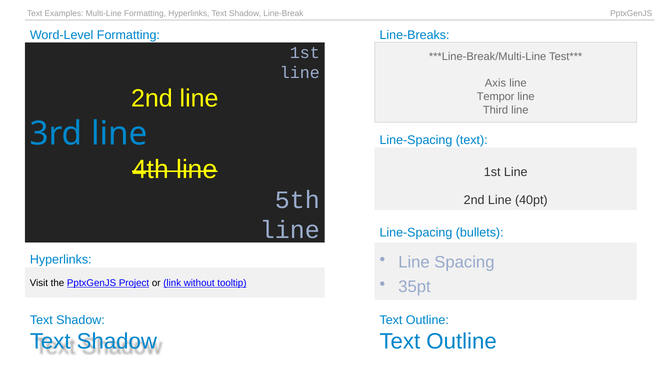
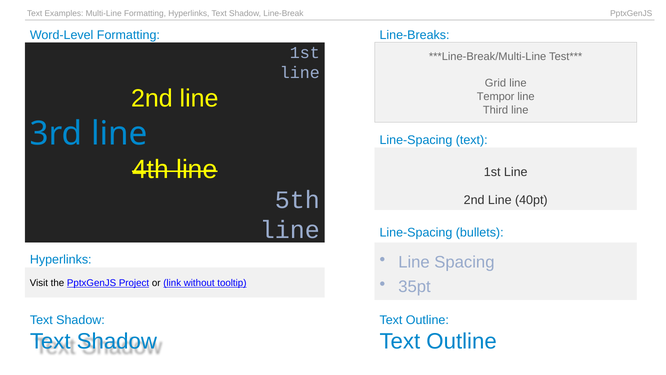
Axis: Axis -> Grid
